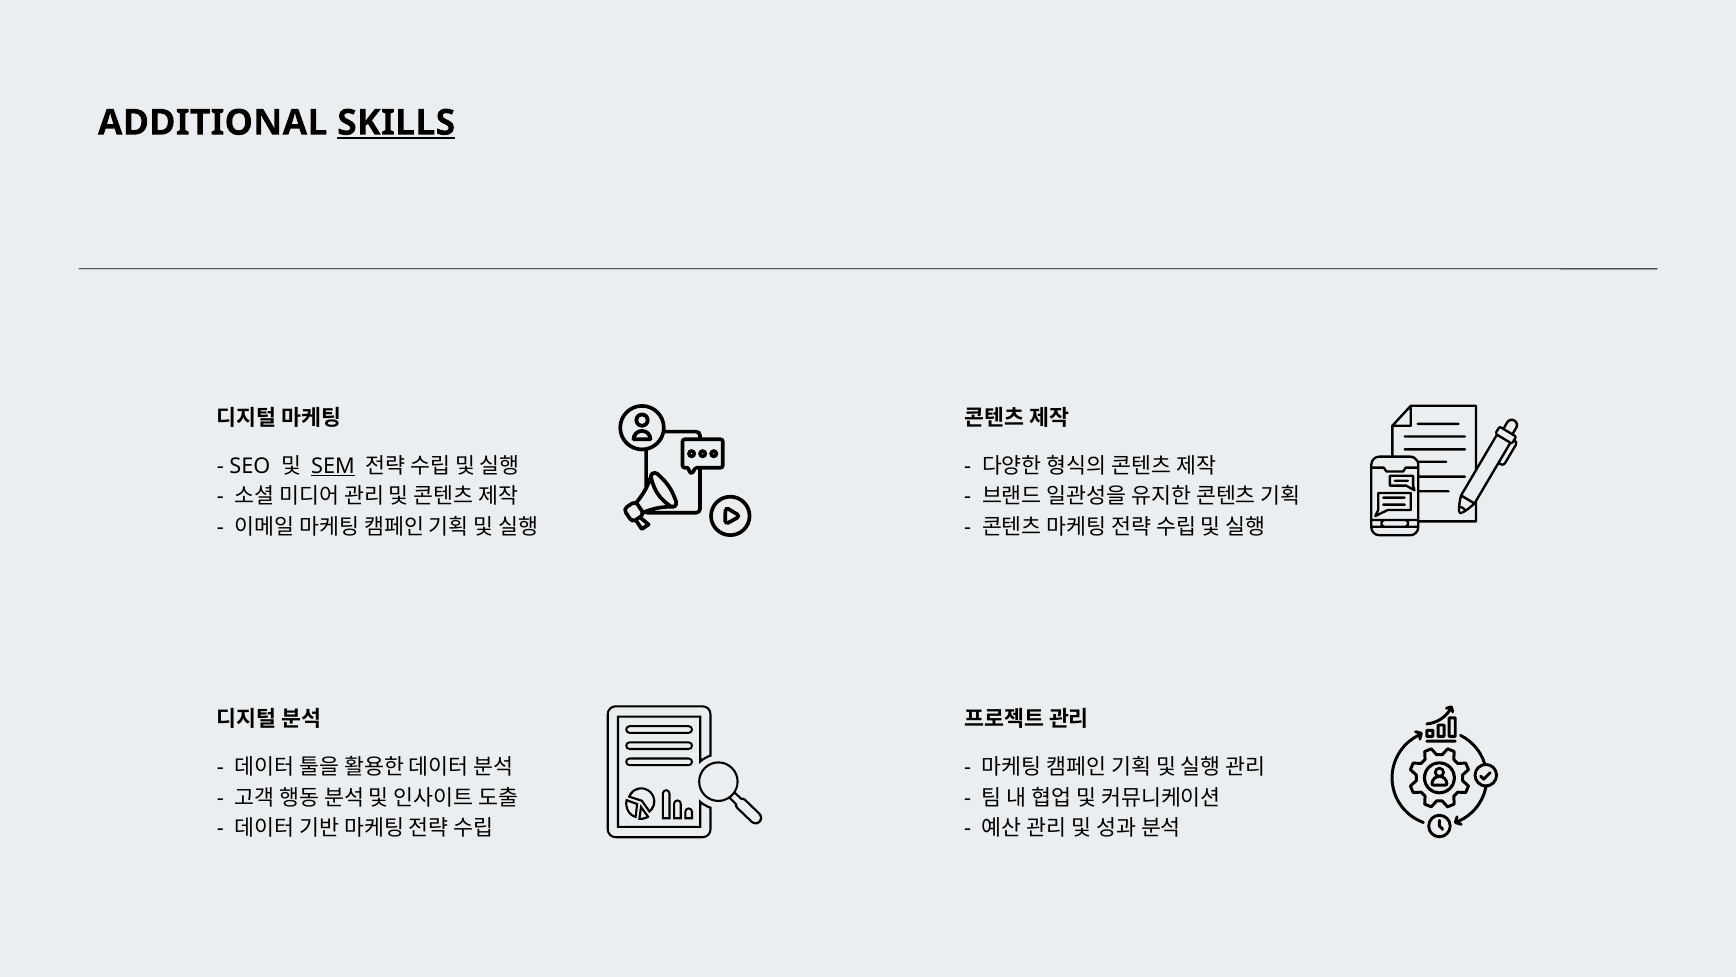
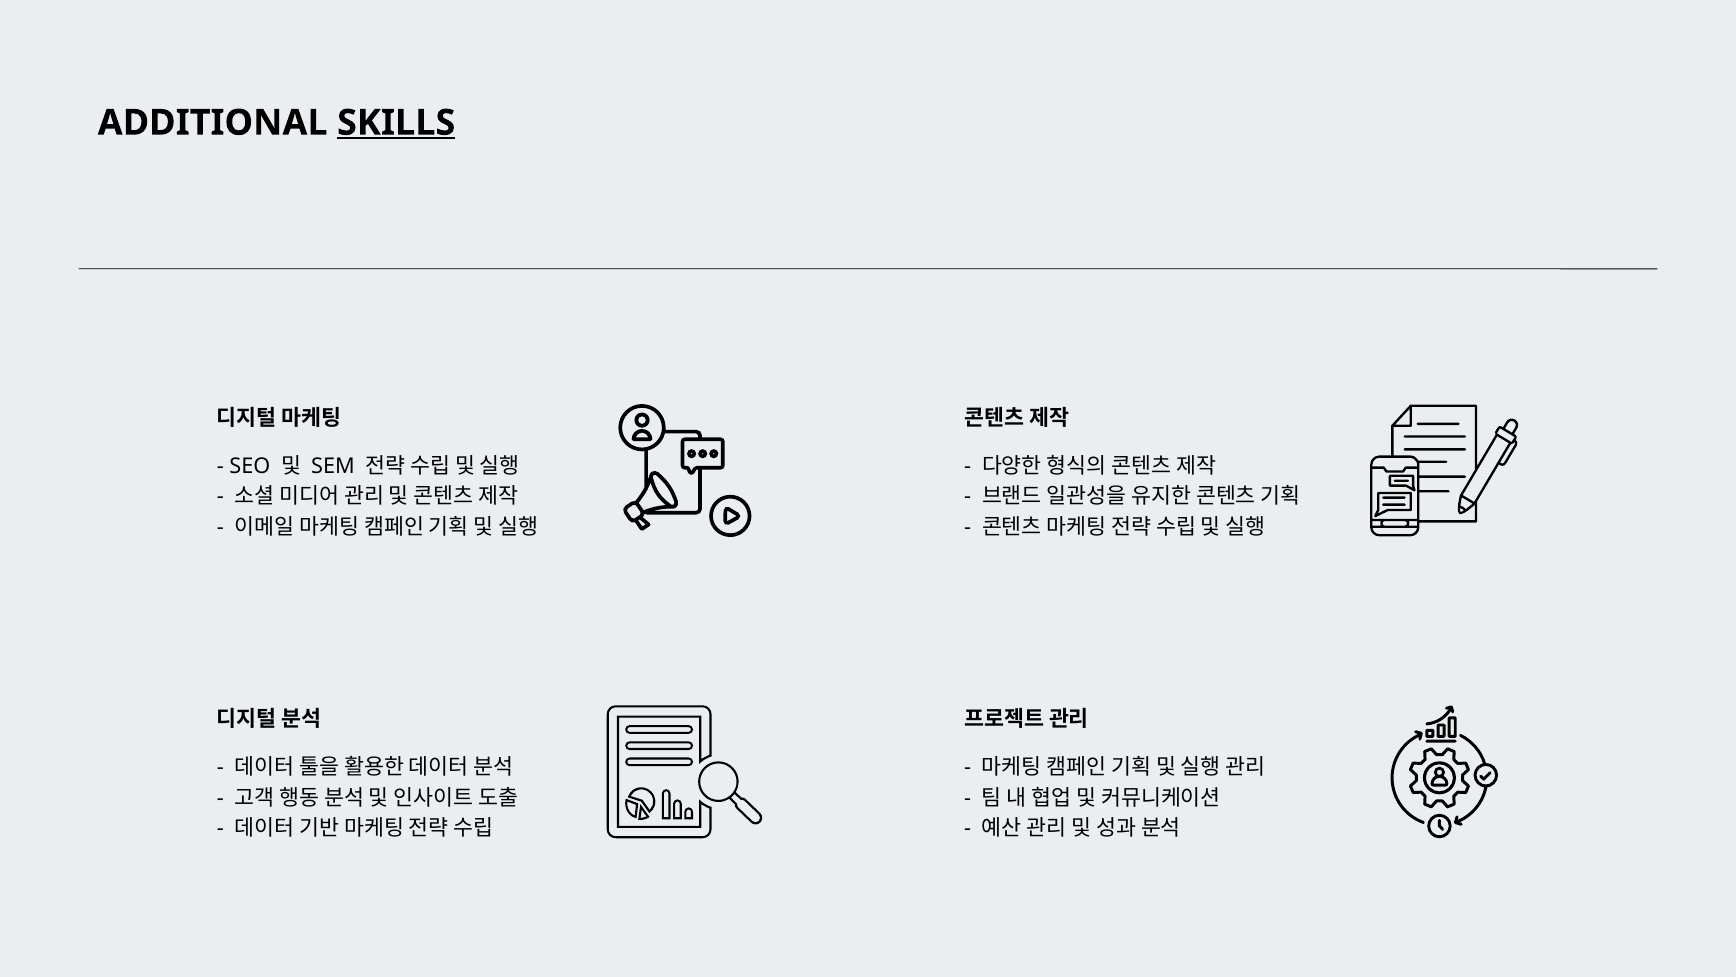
SEM underline: present -> none
